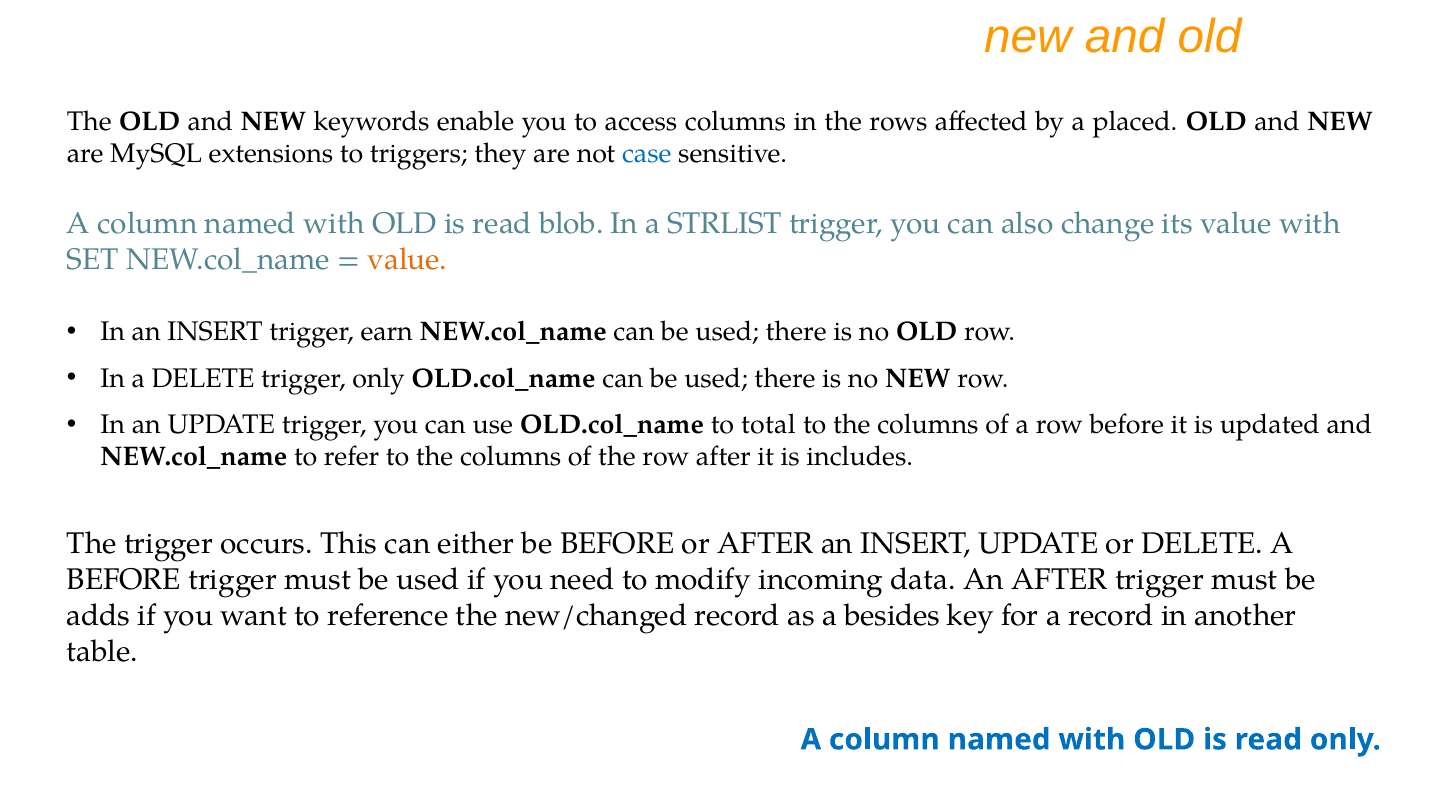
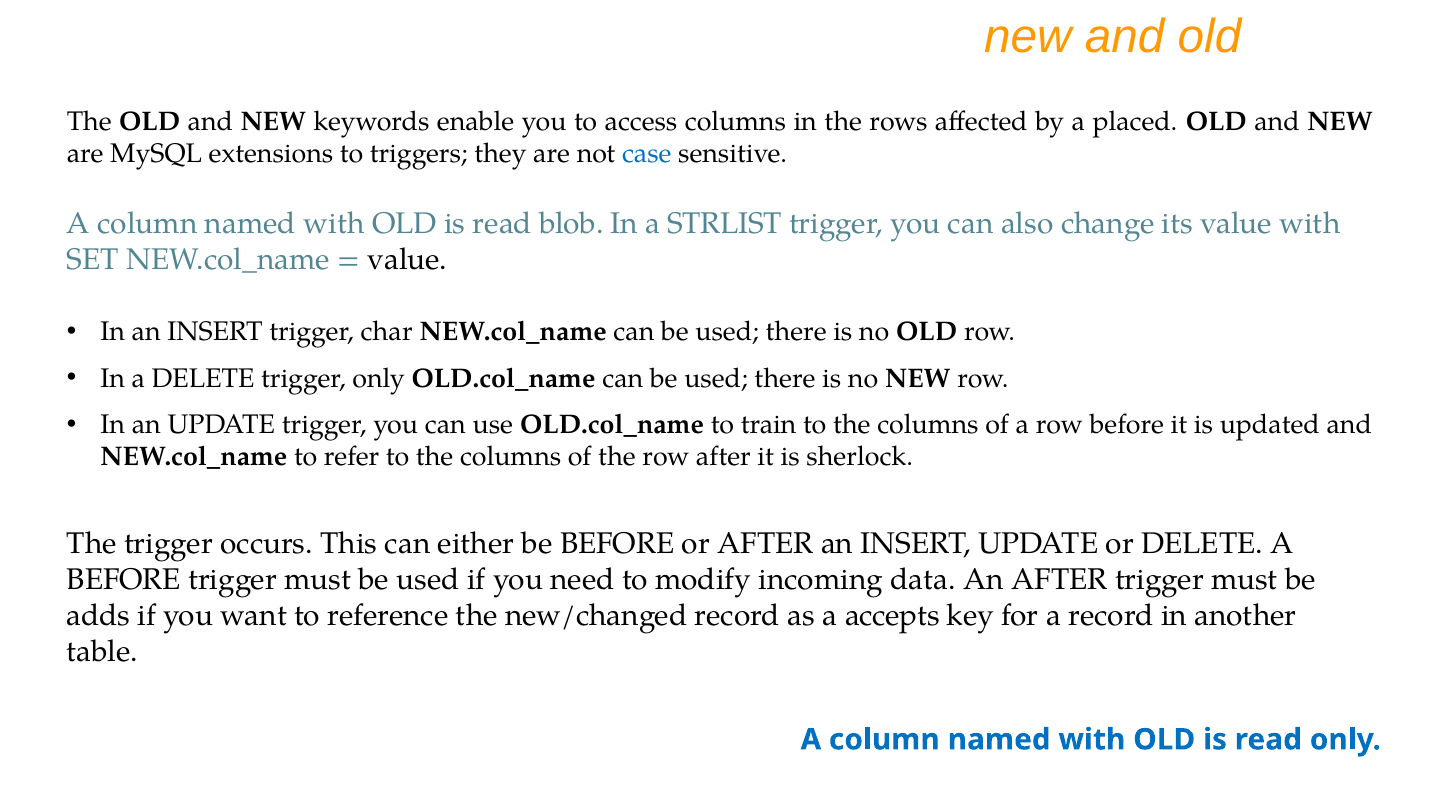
value at (408, 259) colour: orange -> black
earn: earn -> char
total: total -> train
includes: includes -> sherlock
besides: besides -> accepts
